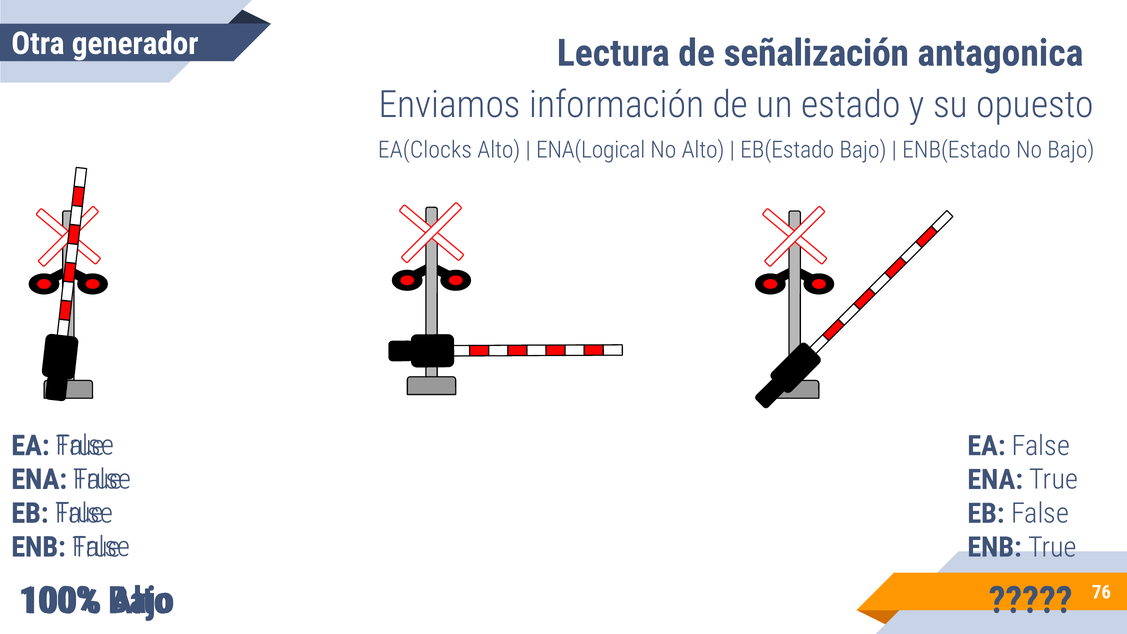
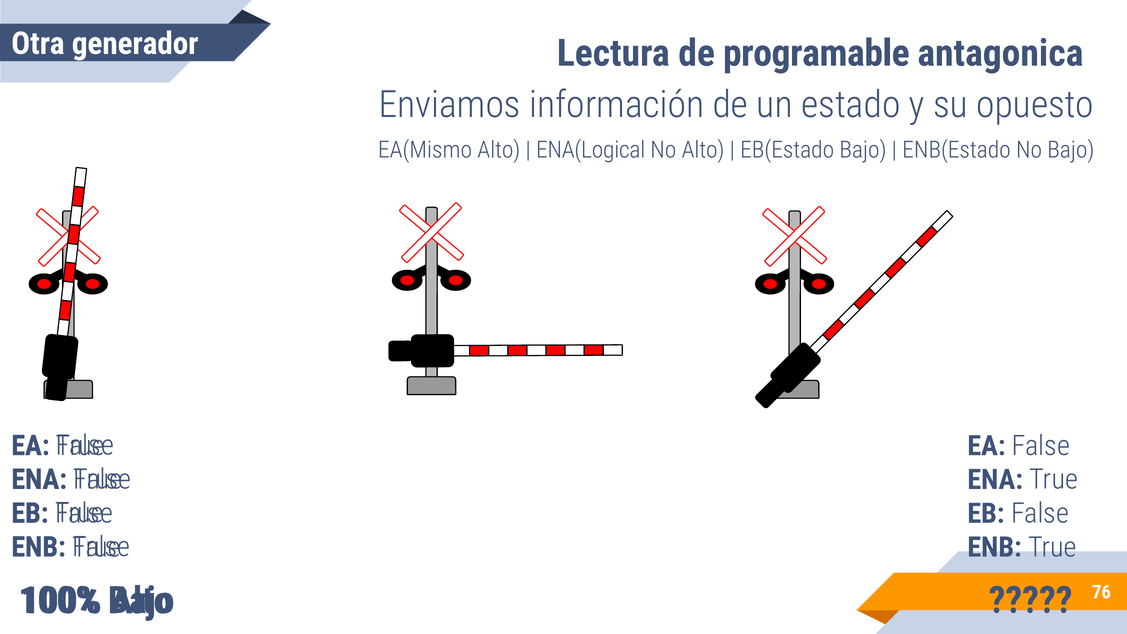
señalización: señalización -> programable
EA(Clocks: EA(Clocks -> EA(Mismo
